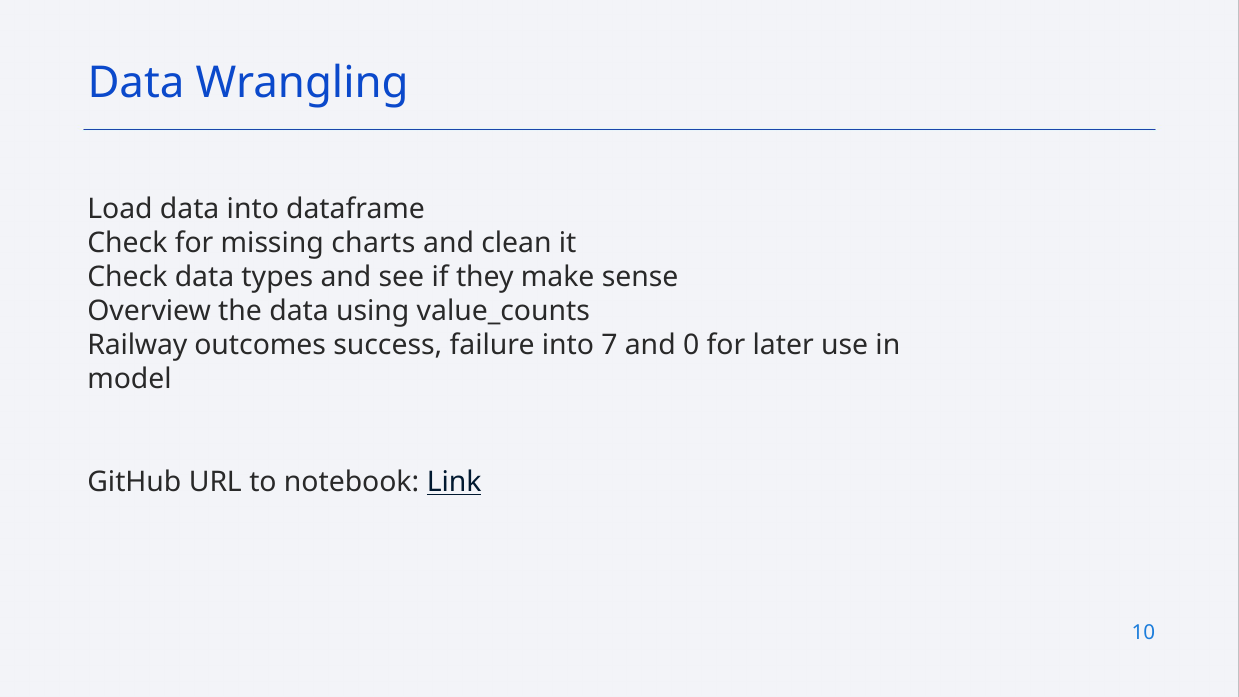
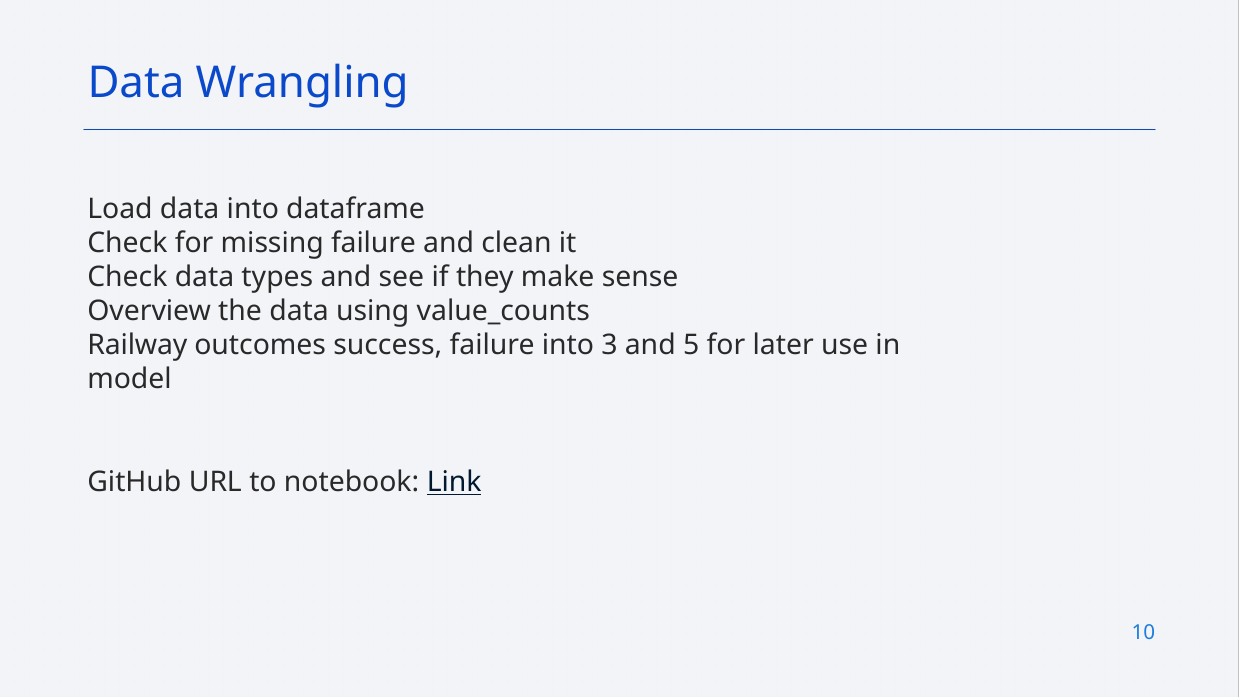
missing charts: charts -> failure
7: 7 -> 3
0: 0 -> 5
